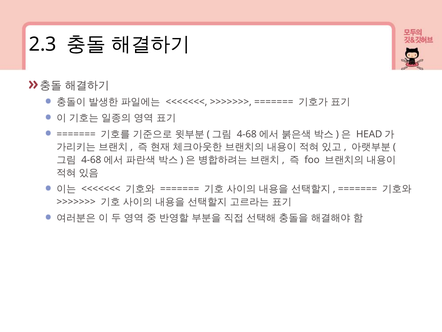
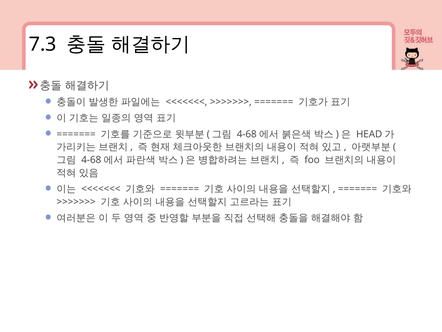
2.3: 2.3 -> 7.3
